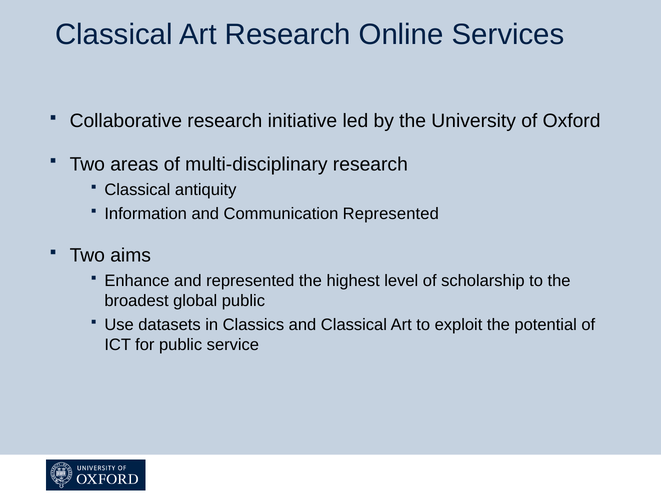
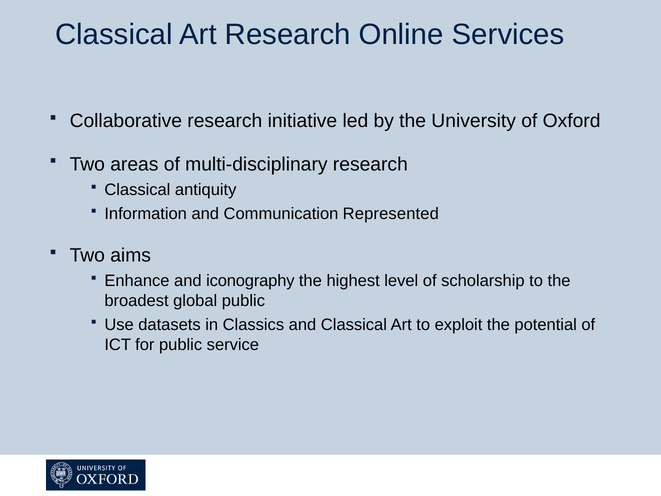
and represented: represented -> iconography
